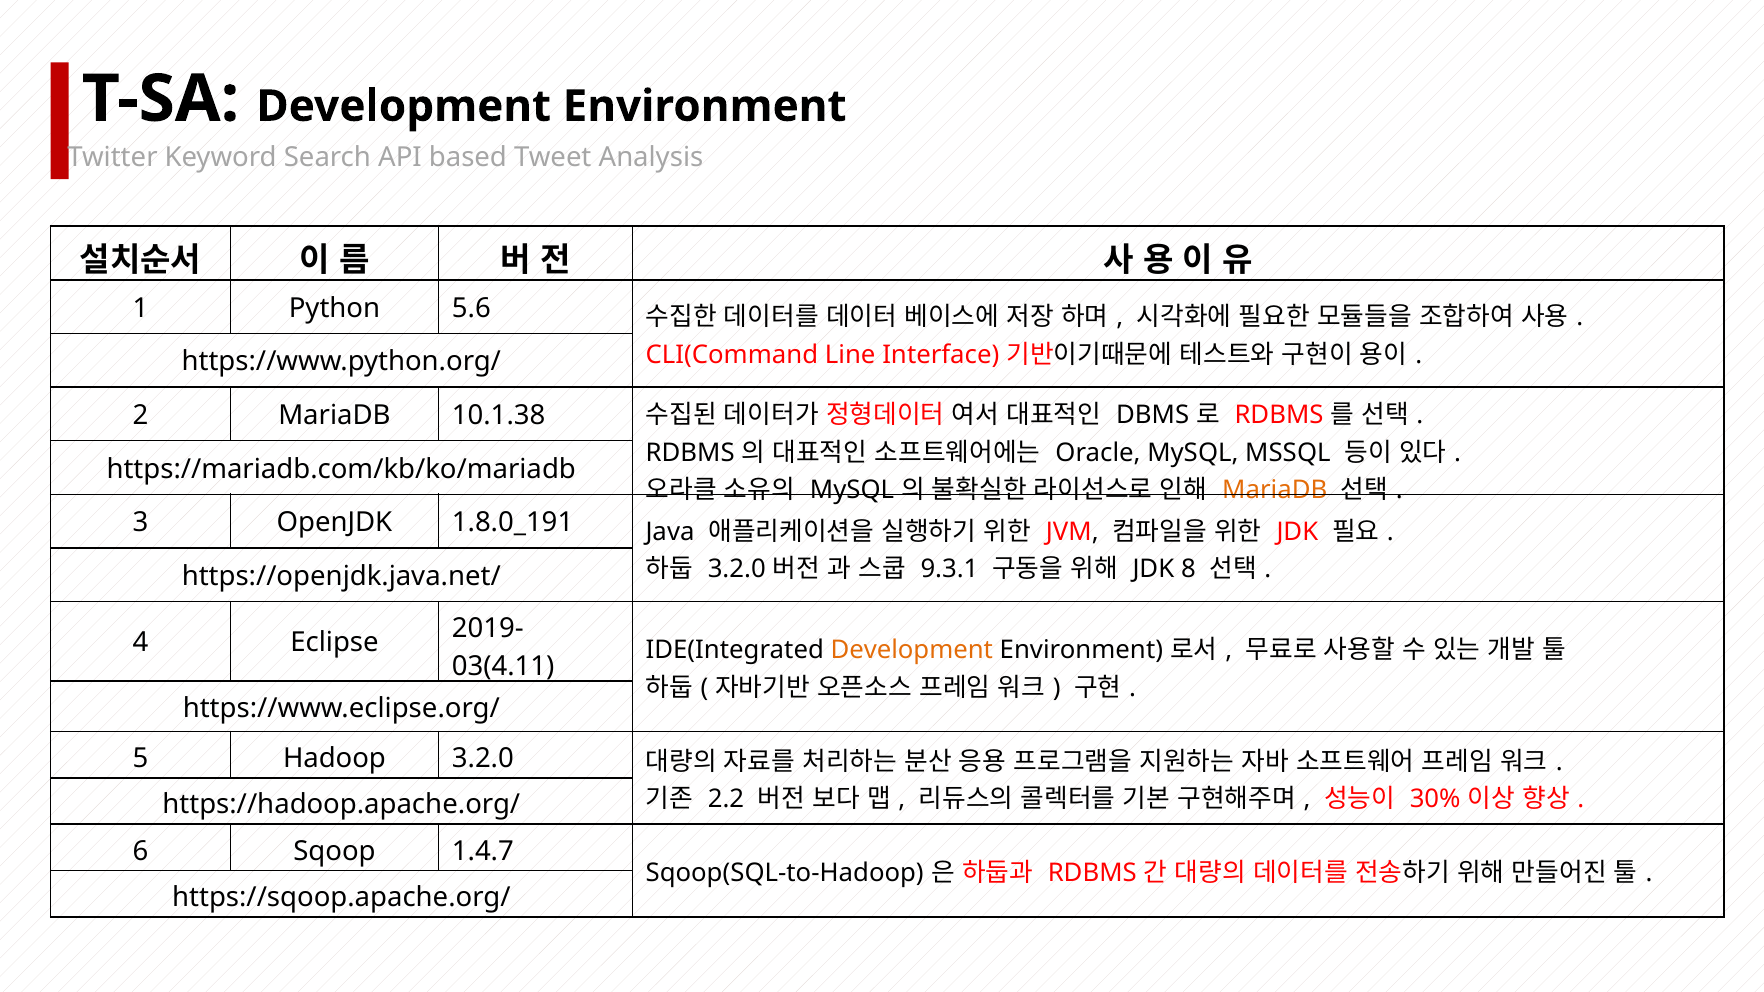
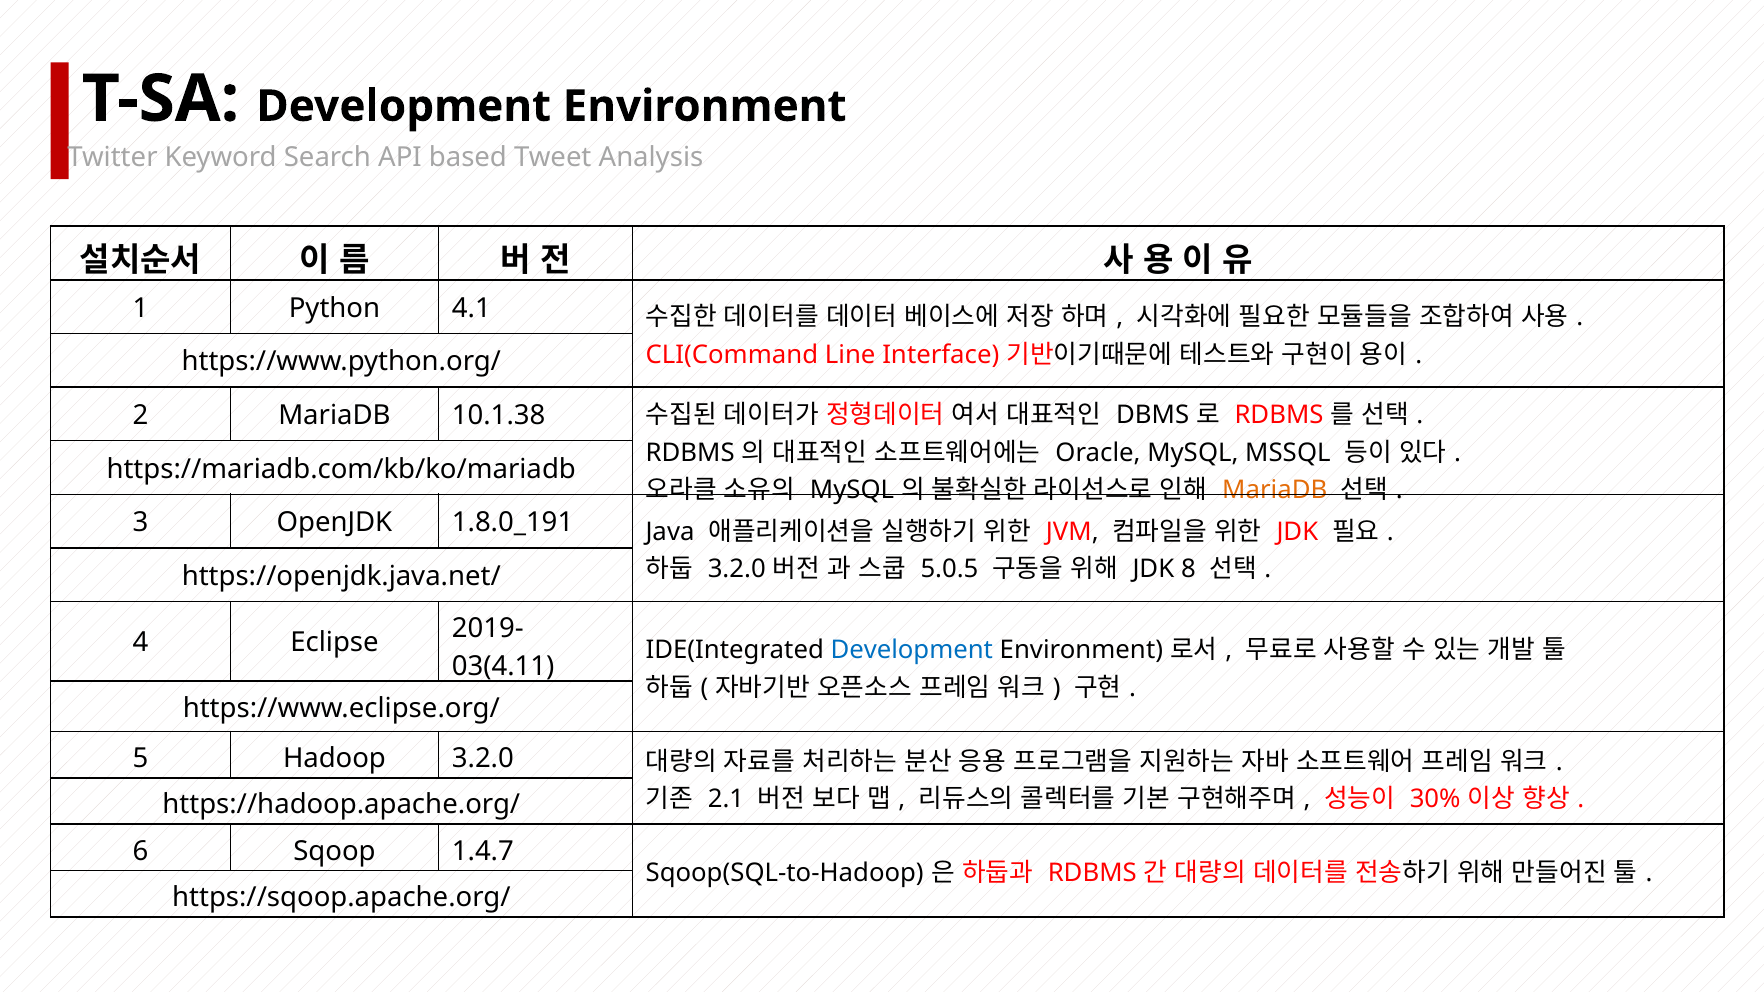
5.6: 5.6 -> 4.1
9.3.1: 9.3.1 -> 5.0.5
Development at (912, 651) colour: orange -> blue
2.2: 2.2 -> 2.1
